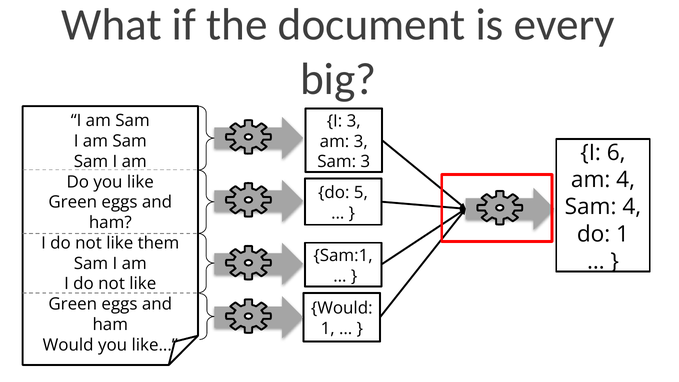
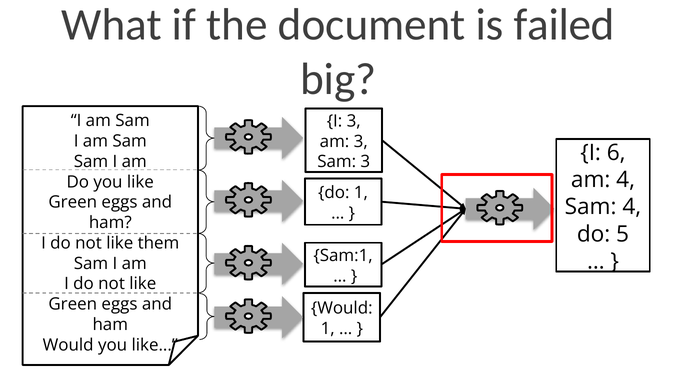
every: every -> failed
do 5: 5 -> 1
do 1: 1 -> 5
